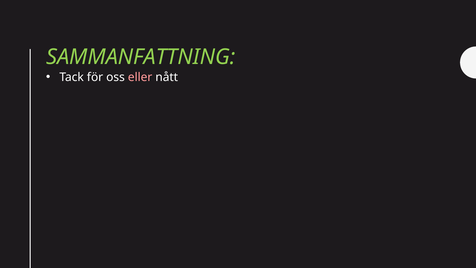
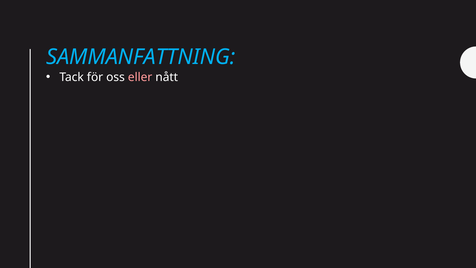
SAMMANFATTNING colour: light green -> light blue
